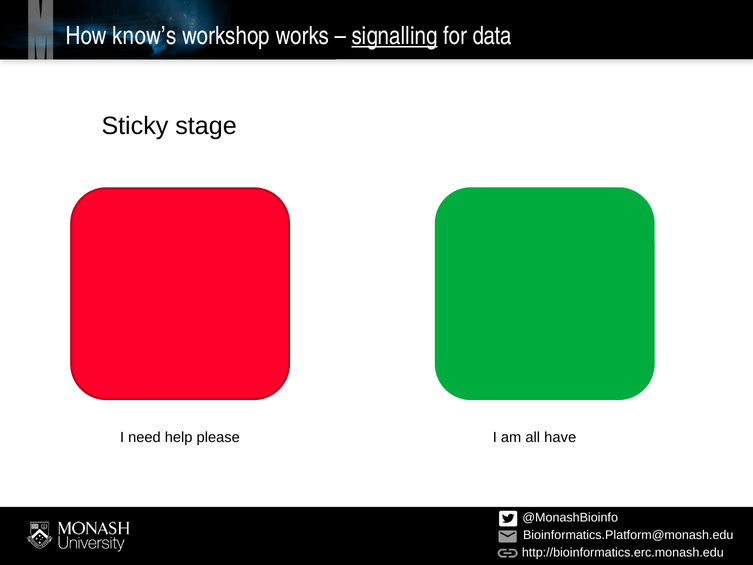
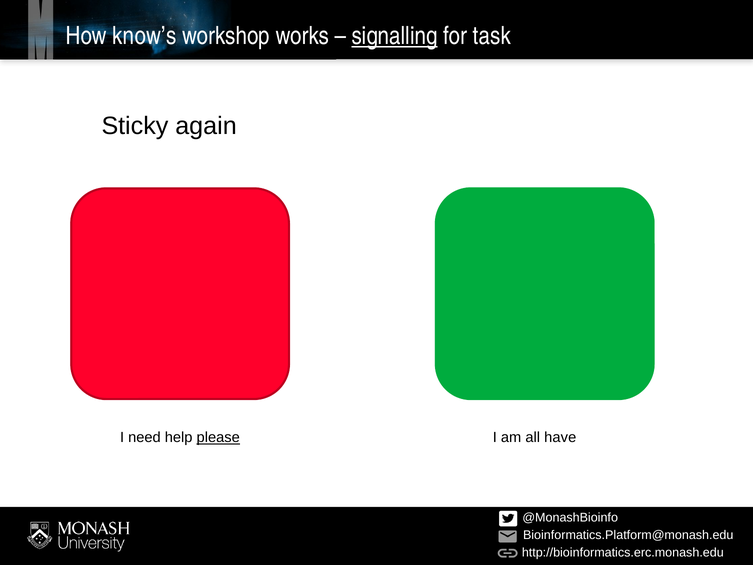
data: data -> task
stage: stage -> again
please underline: none -> present
